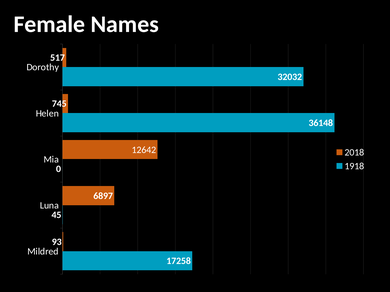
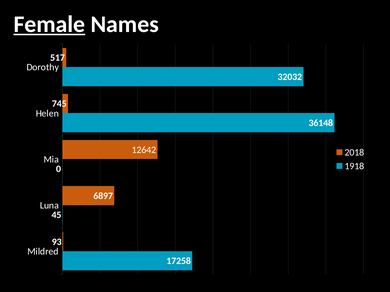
Female underline: none -> present
